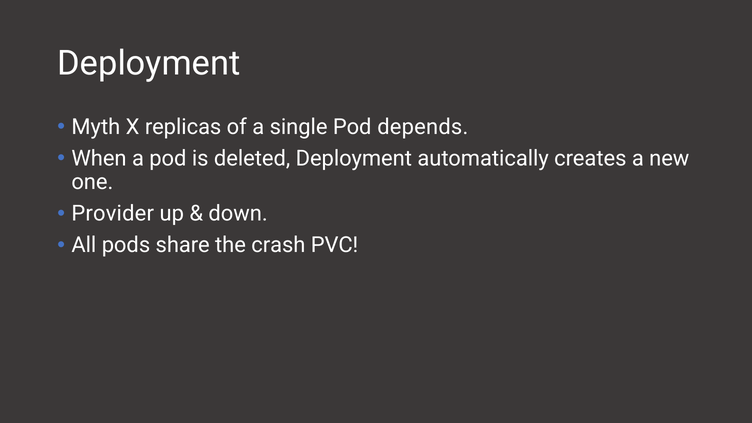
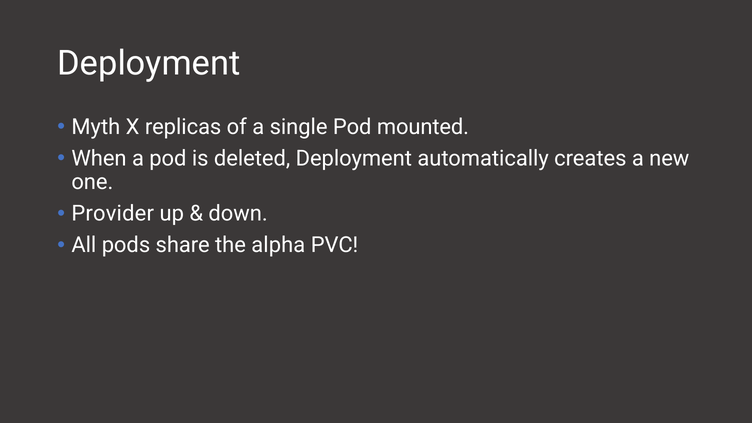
depends: depends -> mounted
crash: crash -> alpha
